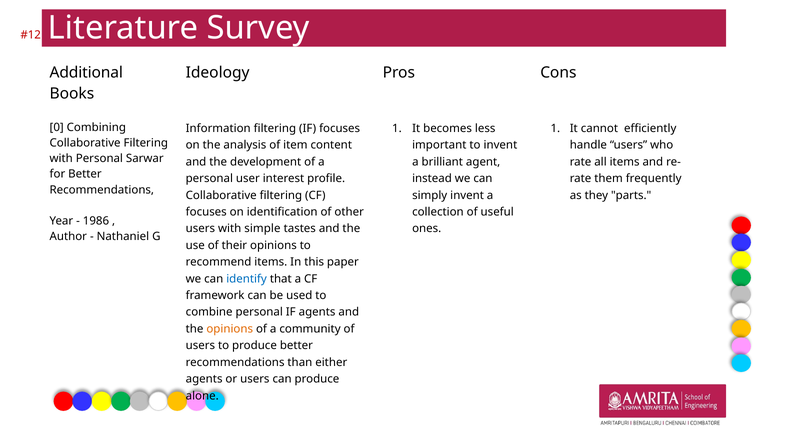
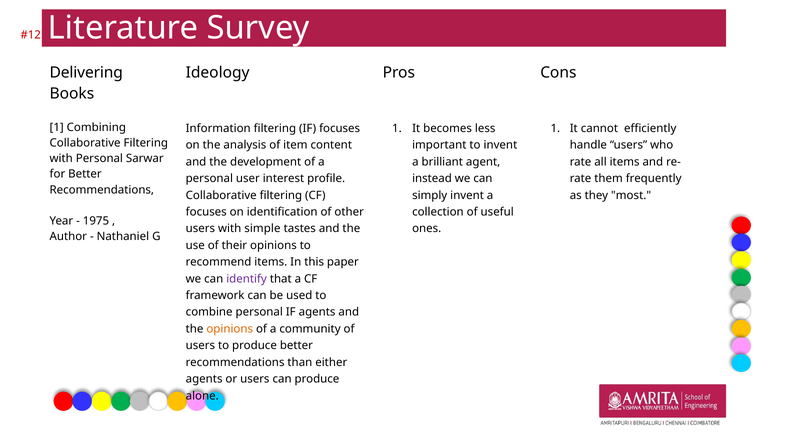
Additional: Additional -> Delivering
0 at (57, 128): 0 -> 1
parts: parts -> most
1986: 1986 -> 1975
identify colour: blue -> purple
